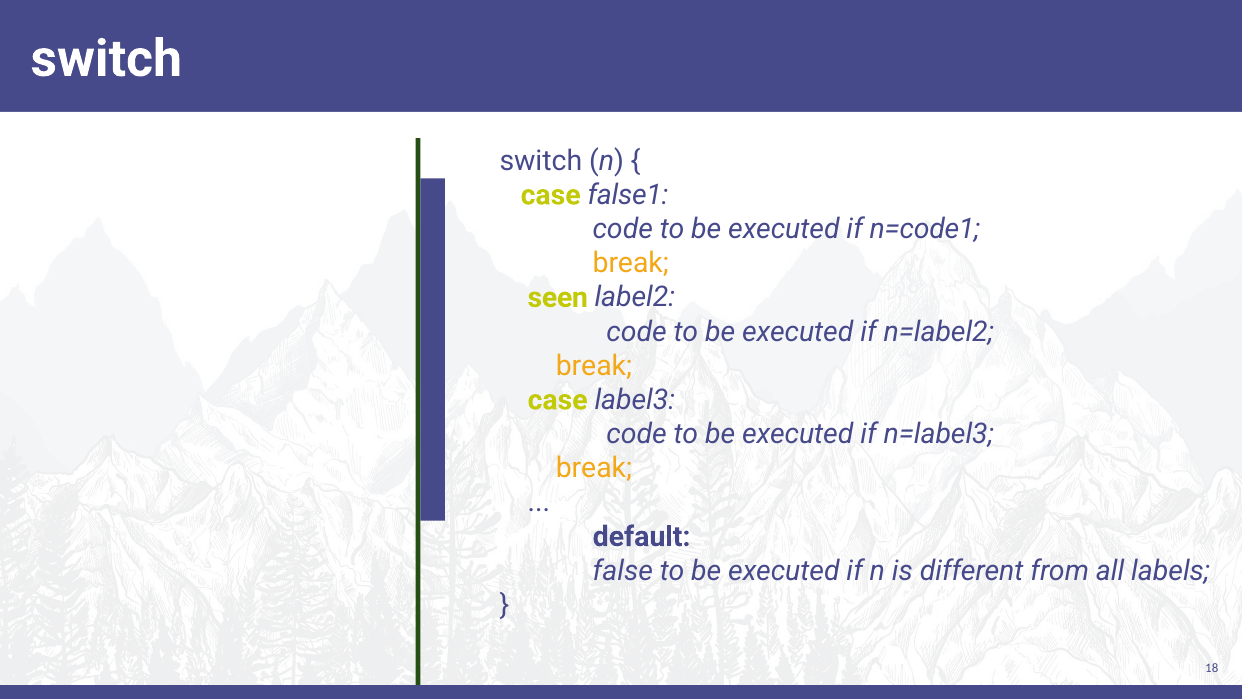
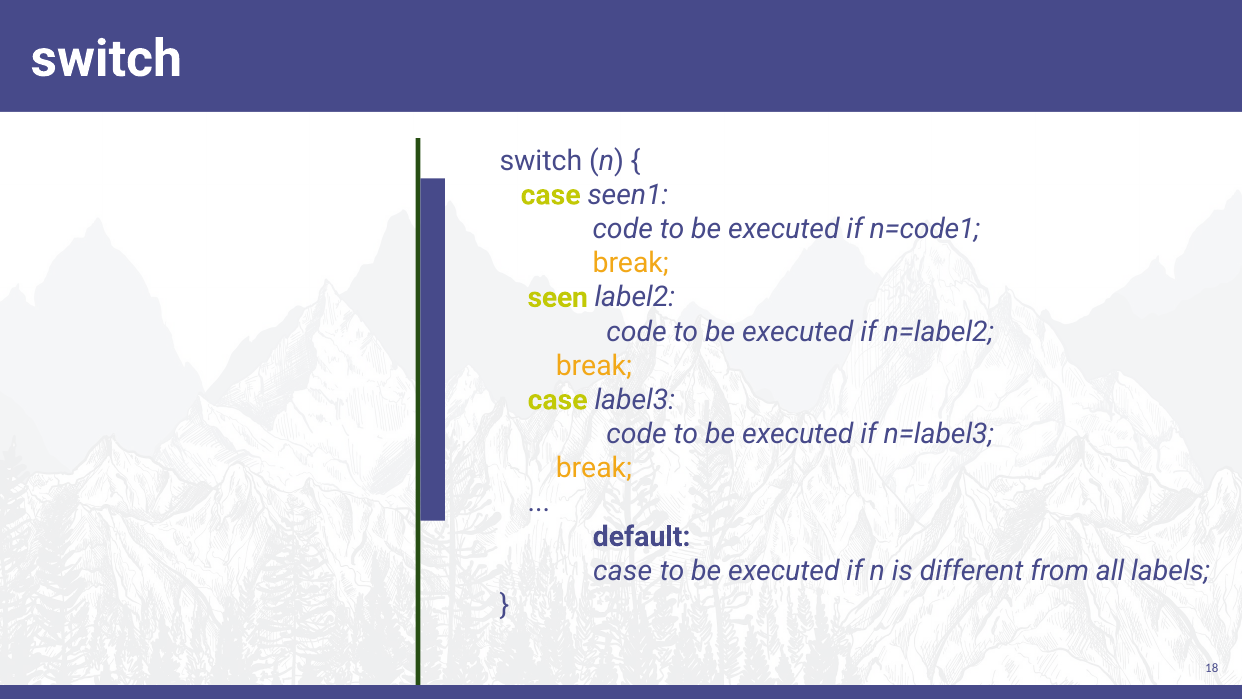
false1: false1 -> seen1
false at (623, 570): false -> case
